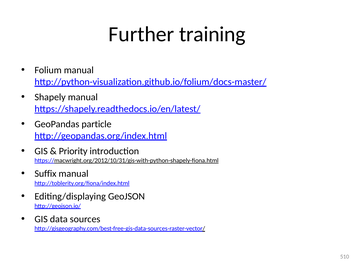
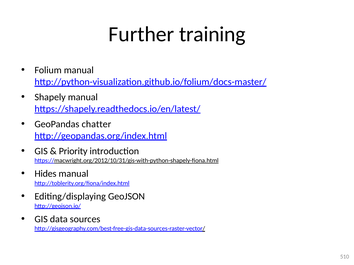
particle: particle -> chatter
Suffix: Suffix -> Hides
